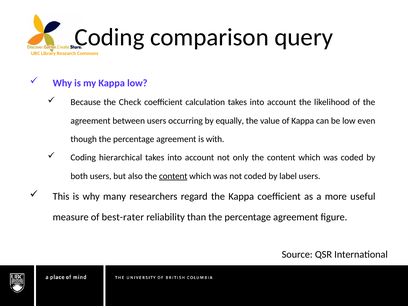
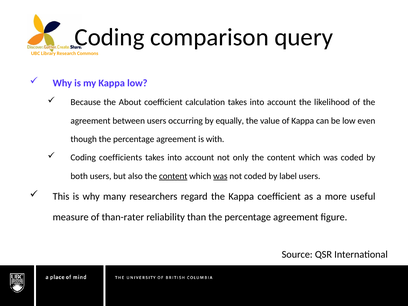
Check: Check -> About
hierarchical: hierarchical -> coefficients
was at (220, 176) underline: none -> present
best-rater: best-rater -> than-rater
